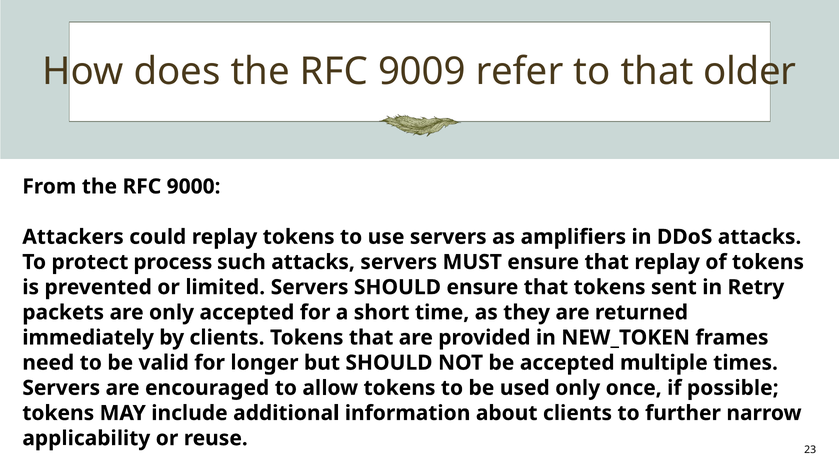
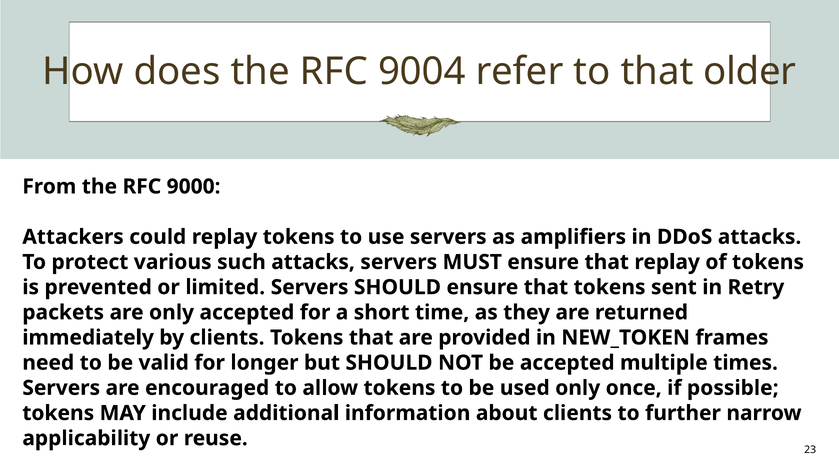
9009: 9009 -> 9004
process: process -> various
